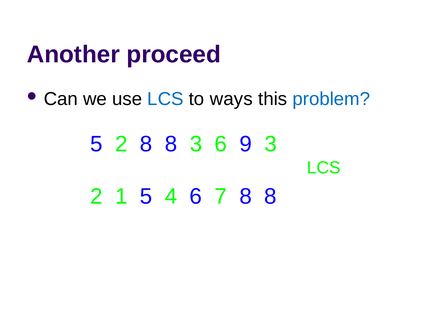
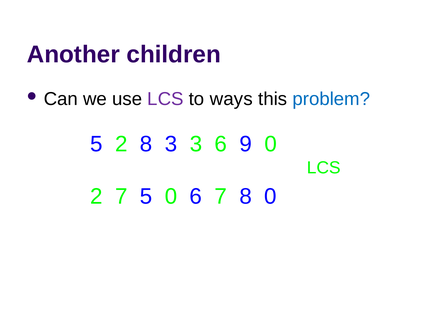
proceed: proceed -> children
LCS at (165, 99) colour: blue -> purple
2 8 8: 8 -> 3
9 3: 3 -> 0
2 1: 1 -> 7
5 4: 4 -> 0
7 8 8: 8 -> 0
